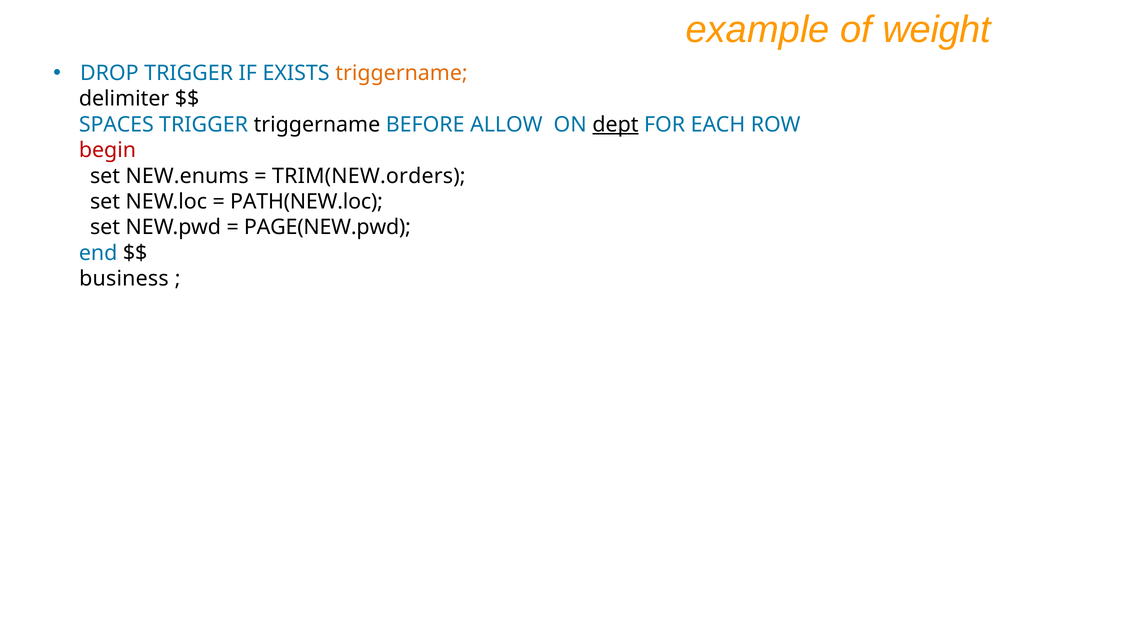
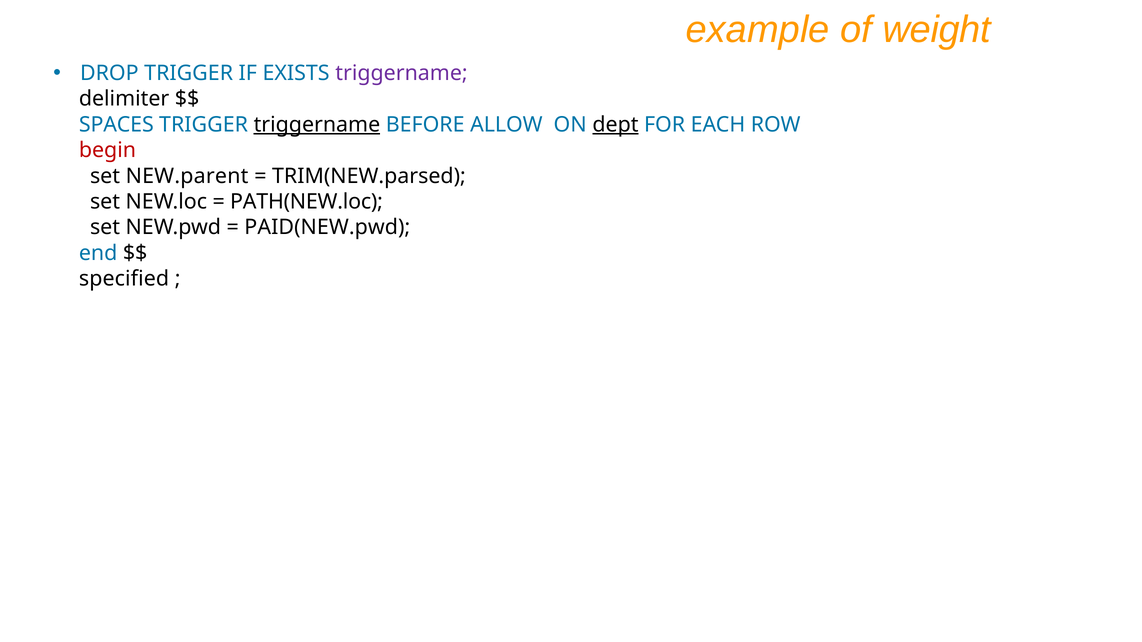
triggername at (402, 73) colour: orange -> purple
triggername at (317, 125) underline: none -> present
NEW.enums: NEW.enums -> NEW.parent
TRIM(NEW.orders: TRIM(NEW.orders -> TRIM(NEW.parsed
PAGE(NEW.pwd: PAGE(NEW.pwd -> PAID(NEW.pwd
business: business -> specified
